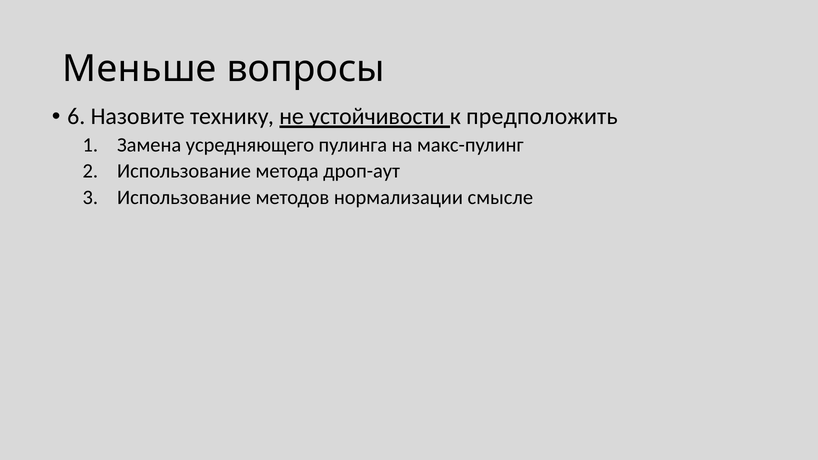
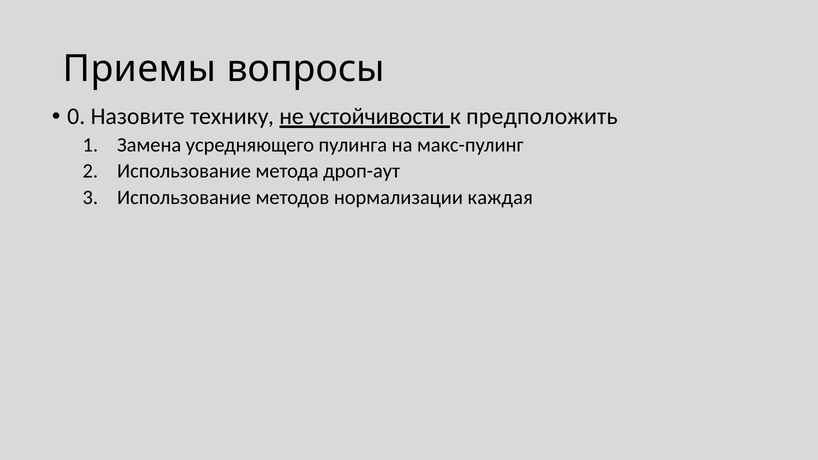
Меньше: Меньше -> Приемы
6: 6 -> 0
смысле: смысле -> каждая
